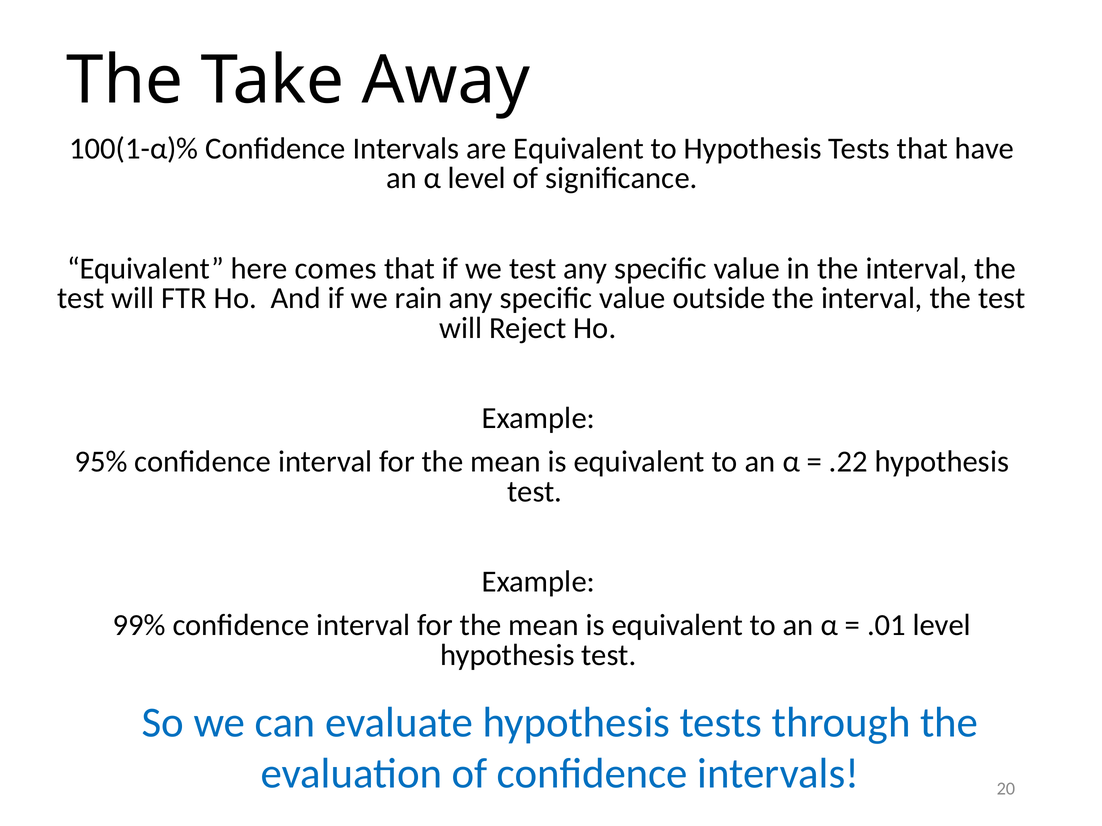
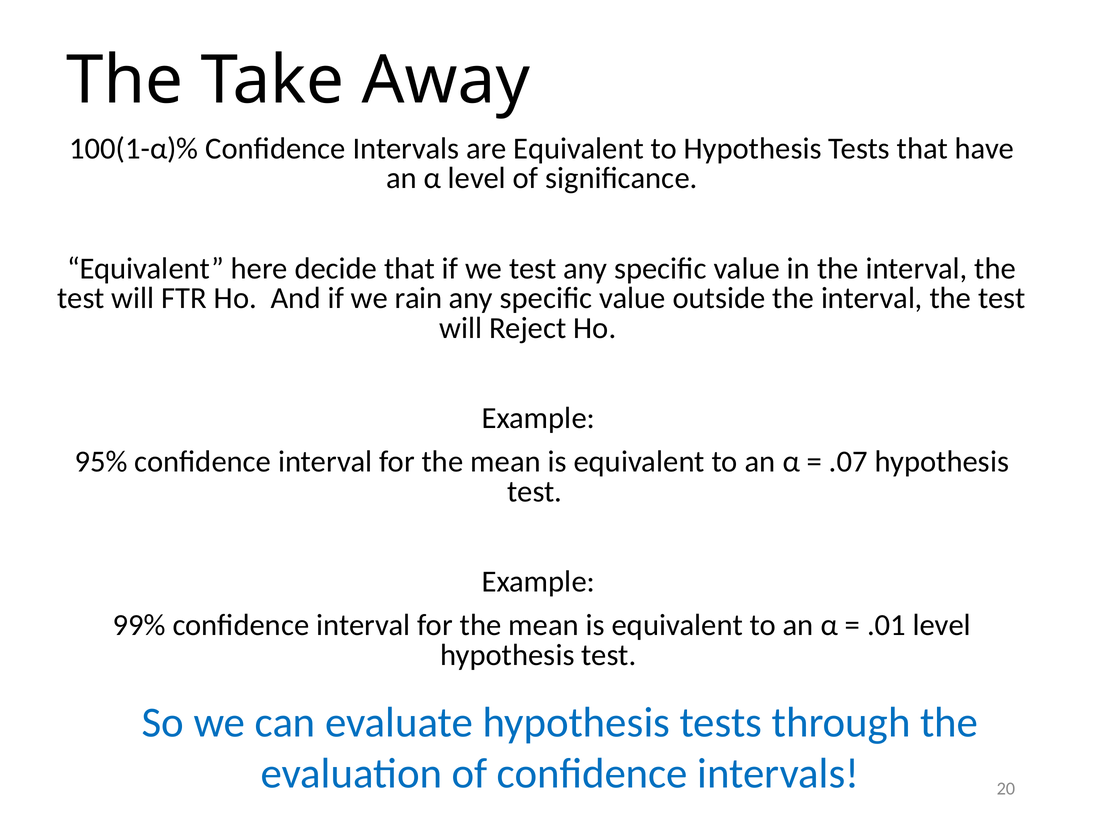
comes: comes -> decide
.22: .22 -> .07
